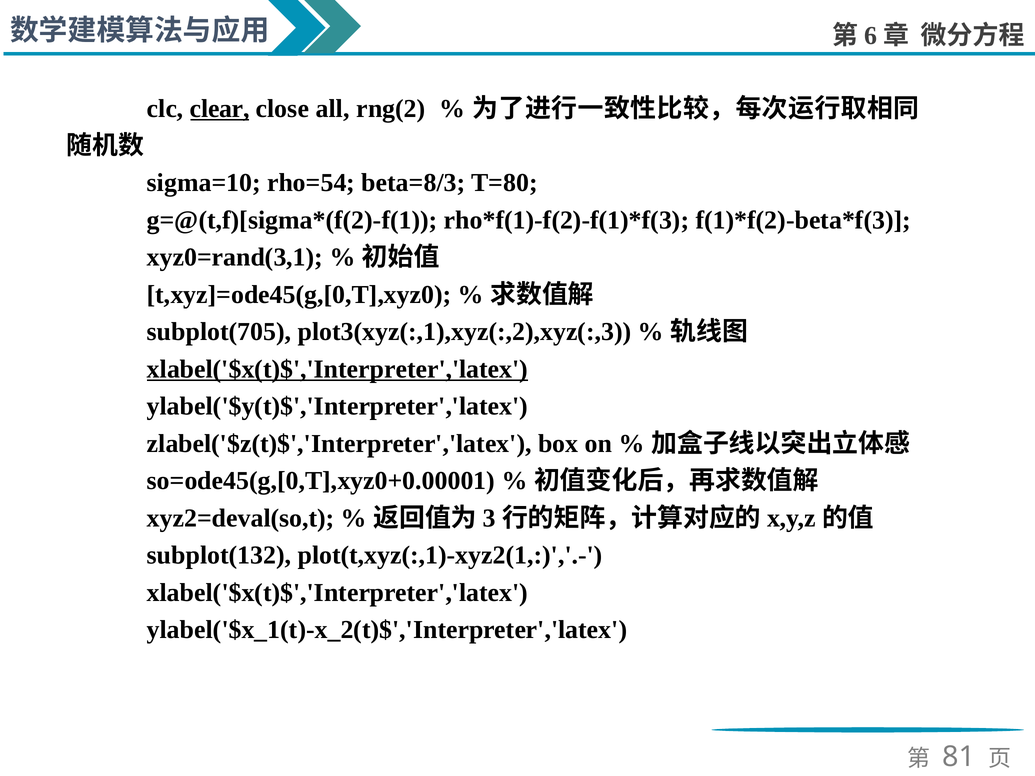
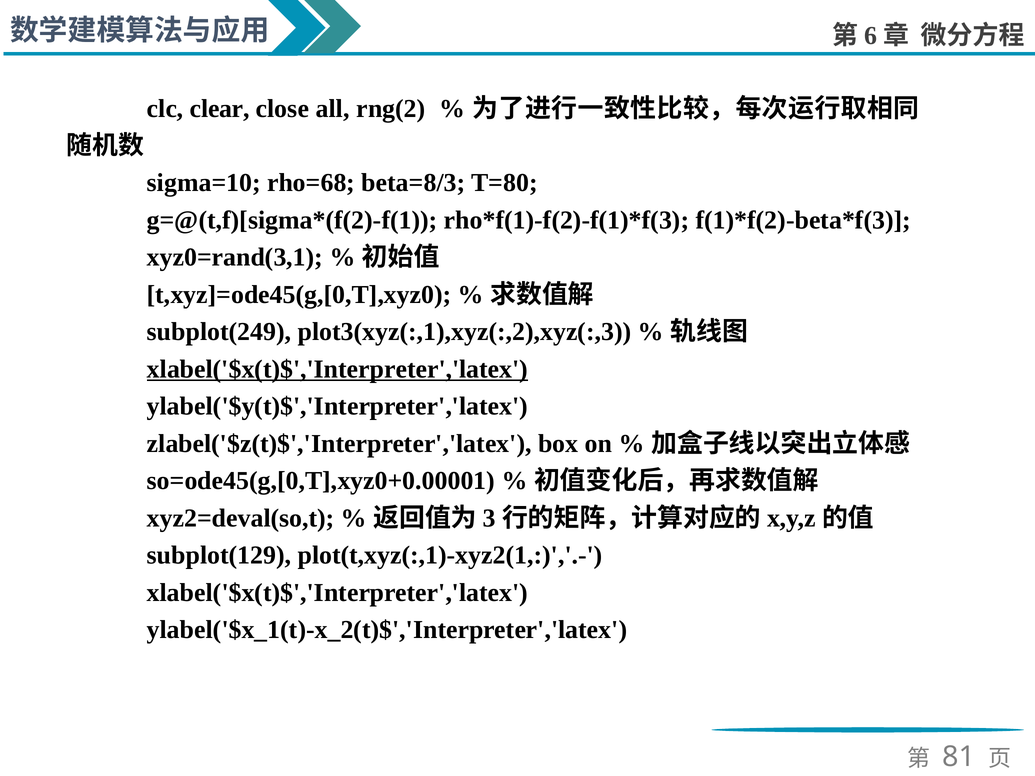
clear underline: present -> none
rho=54: rho=54 -> rho=68
subplot(705: subplot(705 -> subplot(249
subplot(132: subplot(132 -> subplot(129
